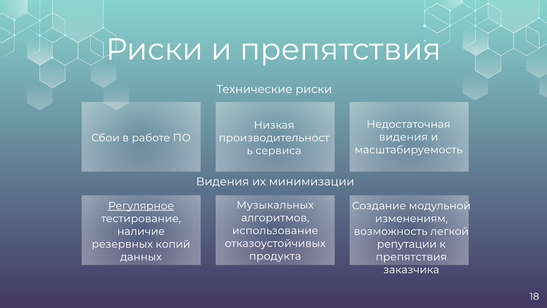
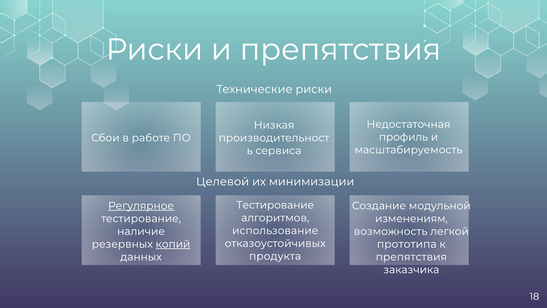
видения at (403, 137): видения -> профиль
Видения at (223, 181): Видения -> Целевой
Музыкальных at (275, 205): Музыкальных -> Тестирование
копий underline: none -> present
репутации: репутации -> прототипа
